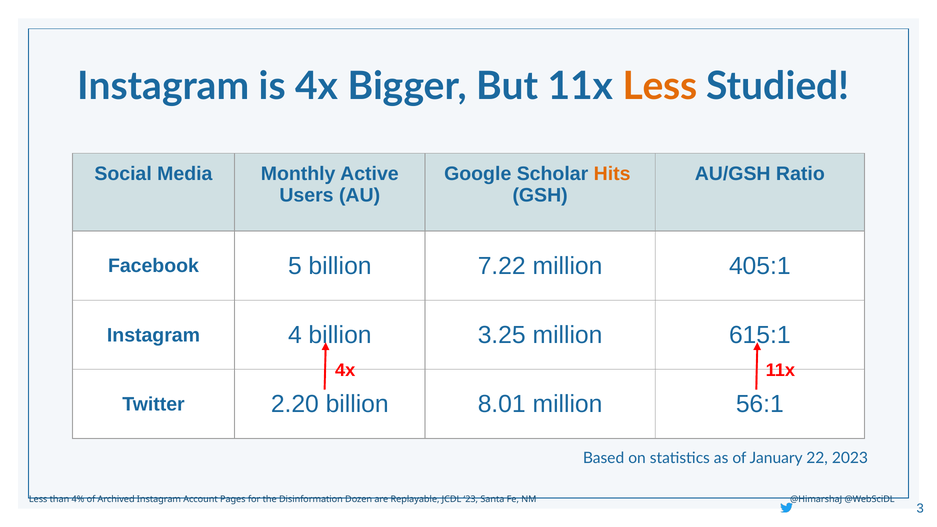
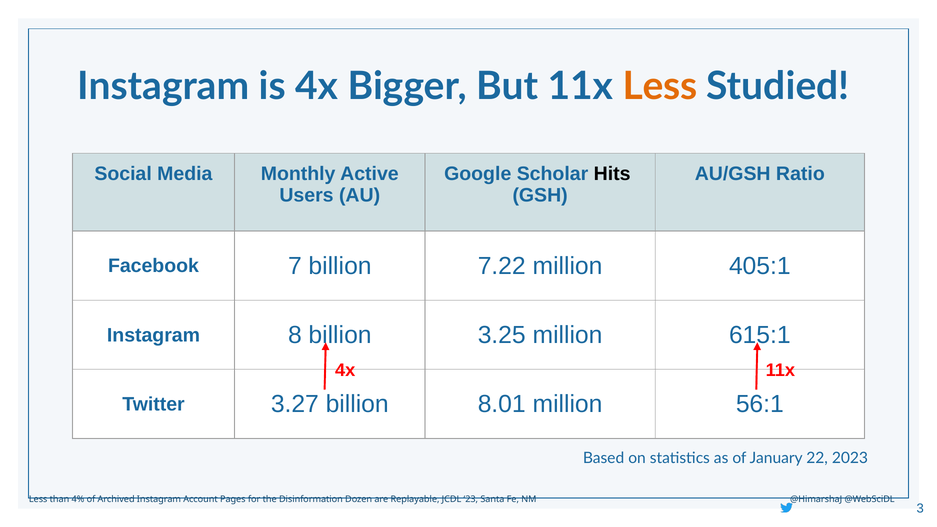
Hits colour: orange -> black
5: 5 -> 7
4: 4 -> 8
2.20: 2.20 -> 3.27
